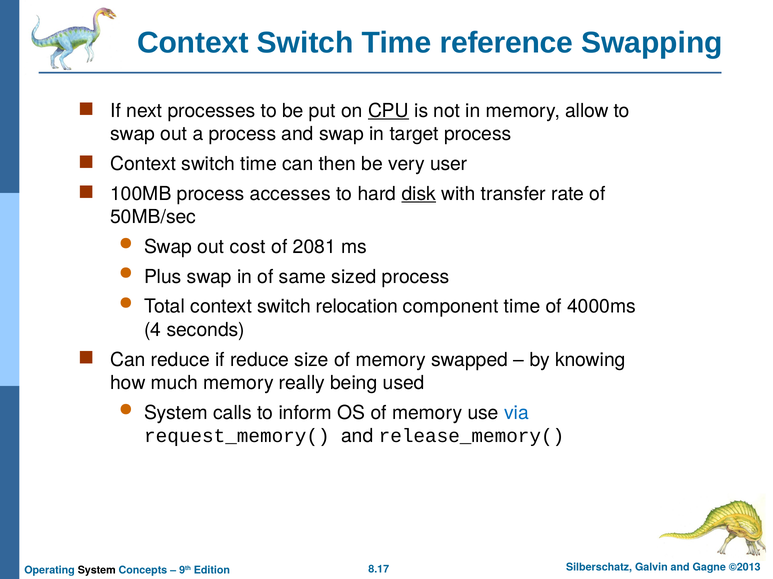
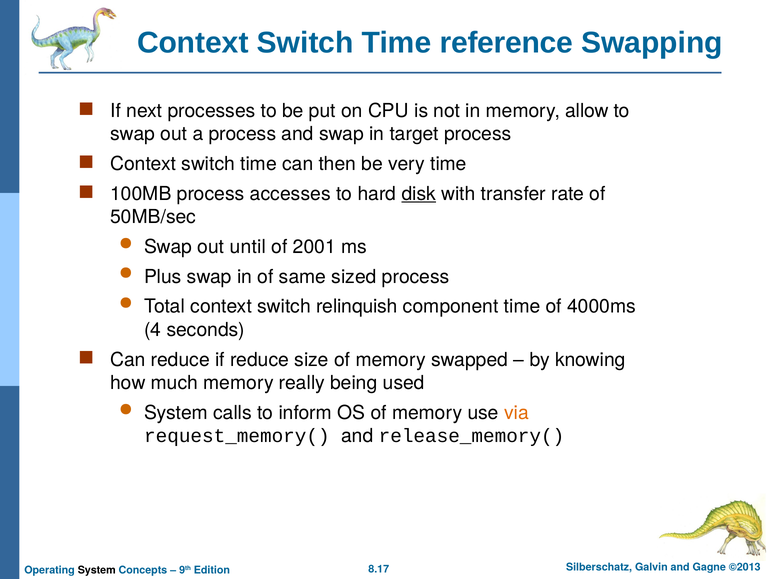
CPU underline: present -> none
very user: user -> time
cost: cost -> until
2081: 2081 -> 2001
relocation: relocation -> relinquish
via colour: blue -> orange
